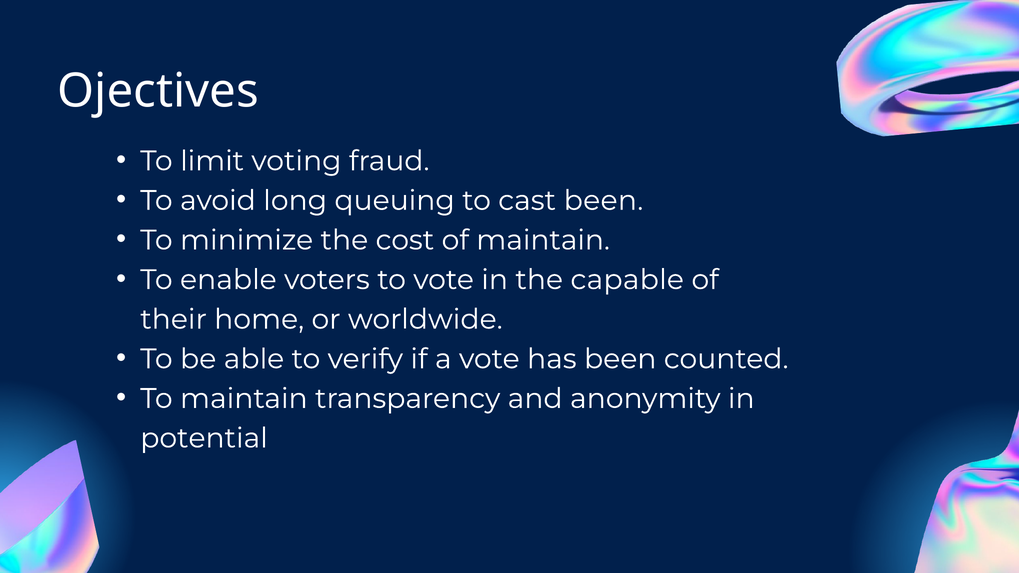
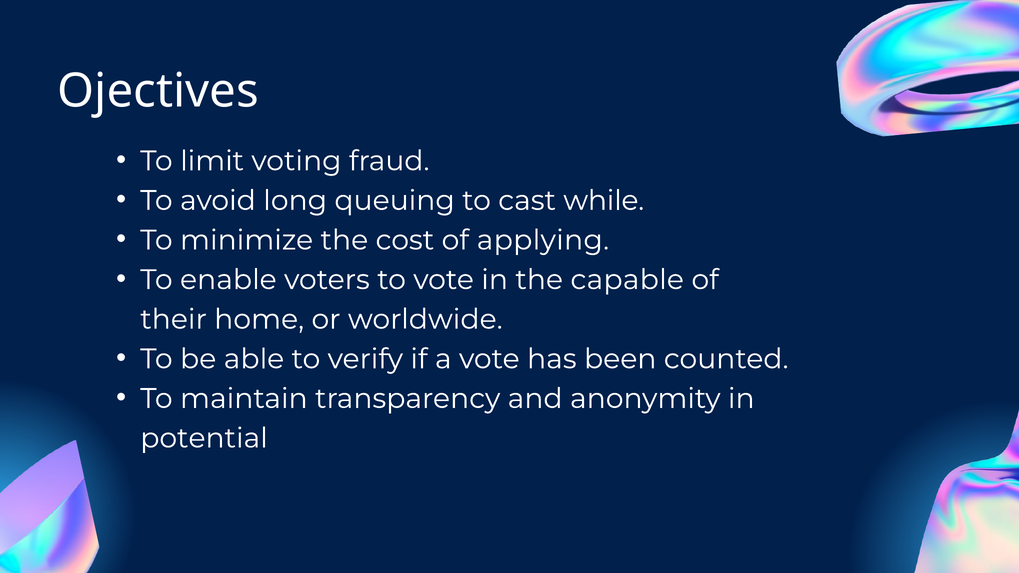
cast been: been -> while
of maintain: maintain -> applying
